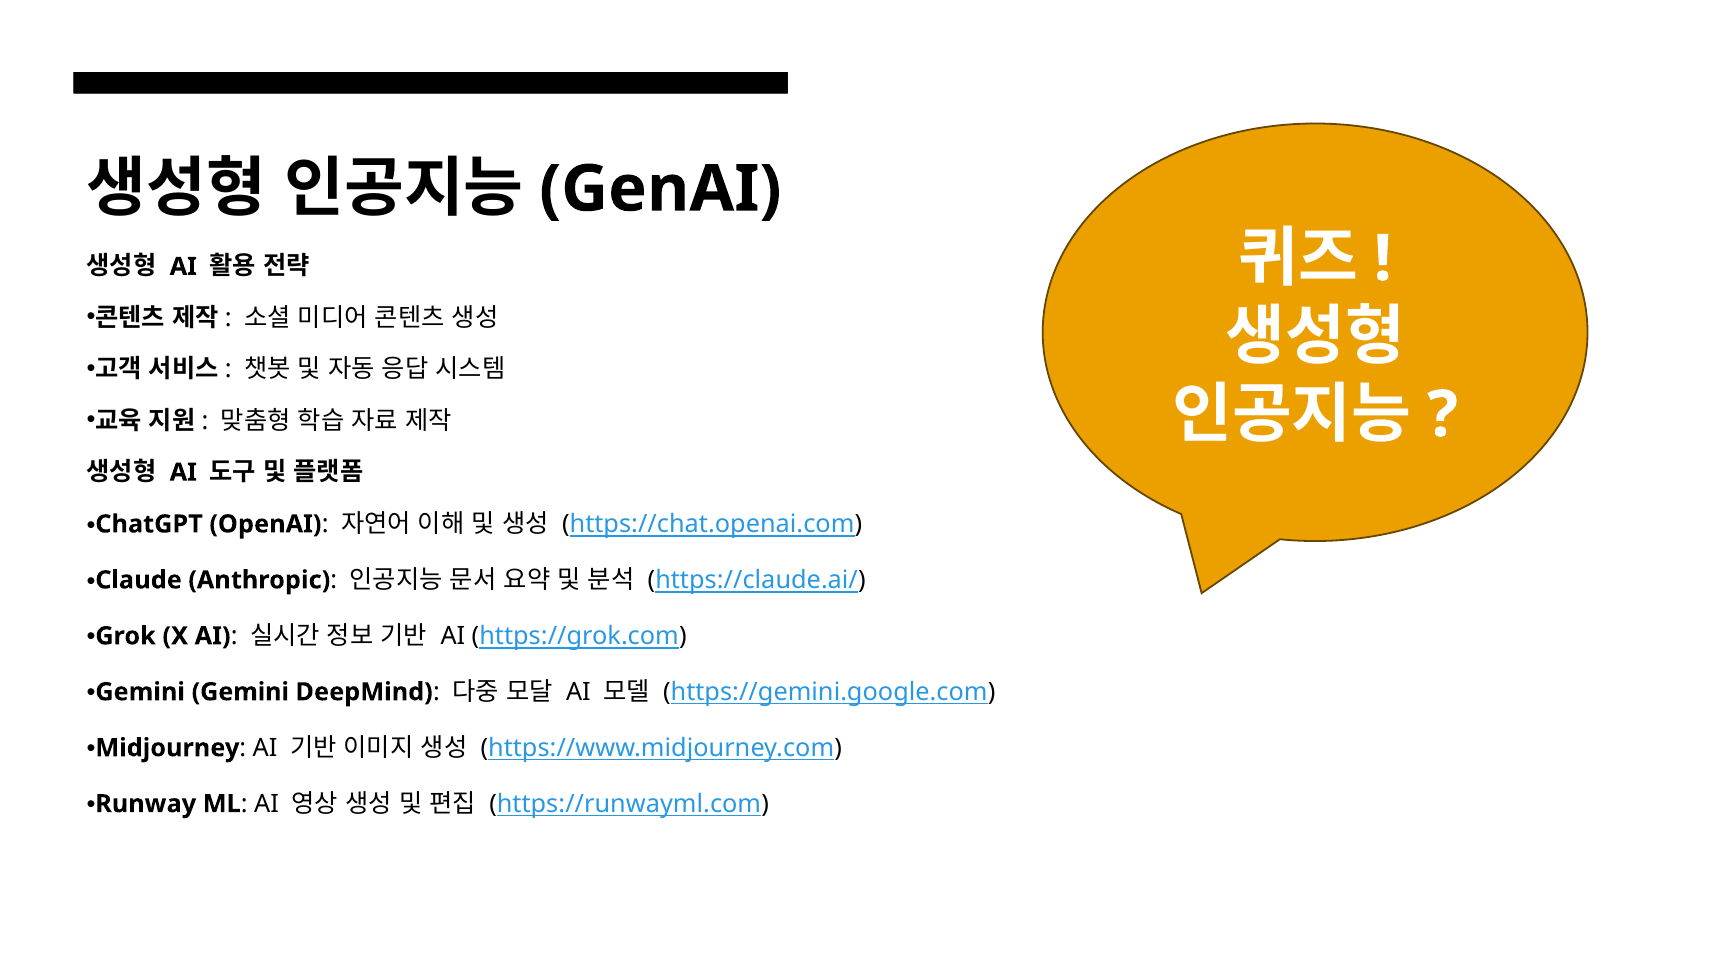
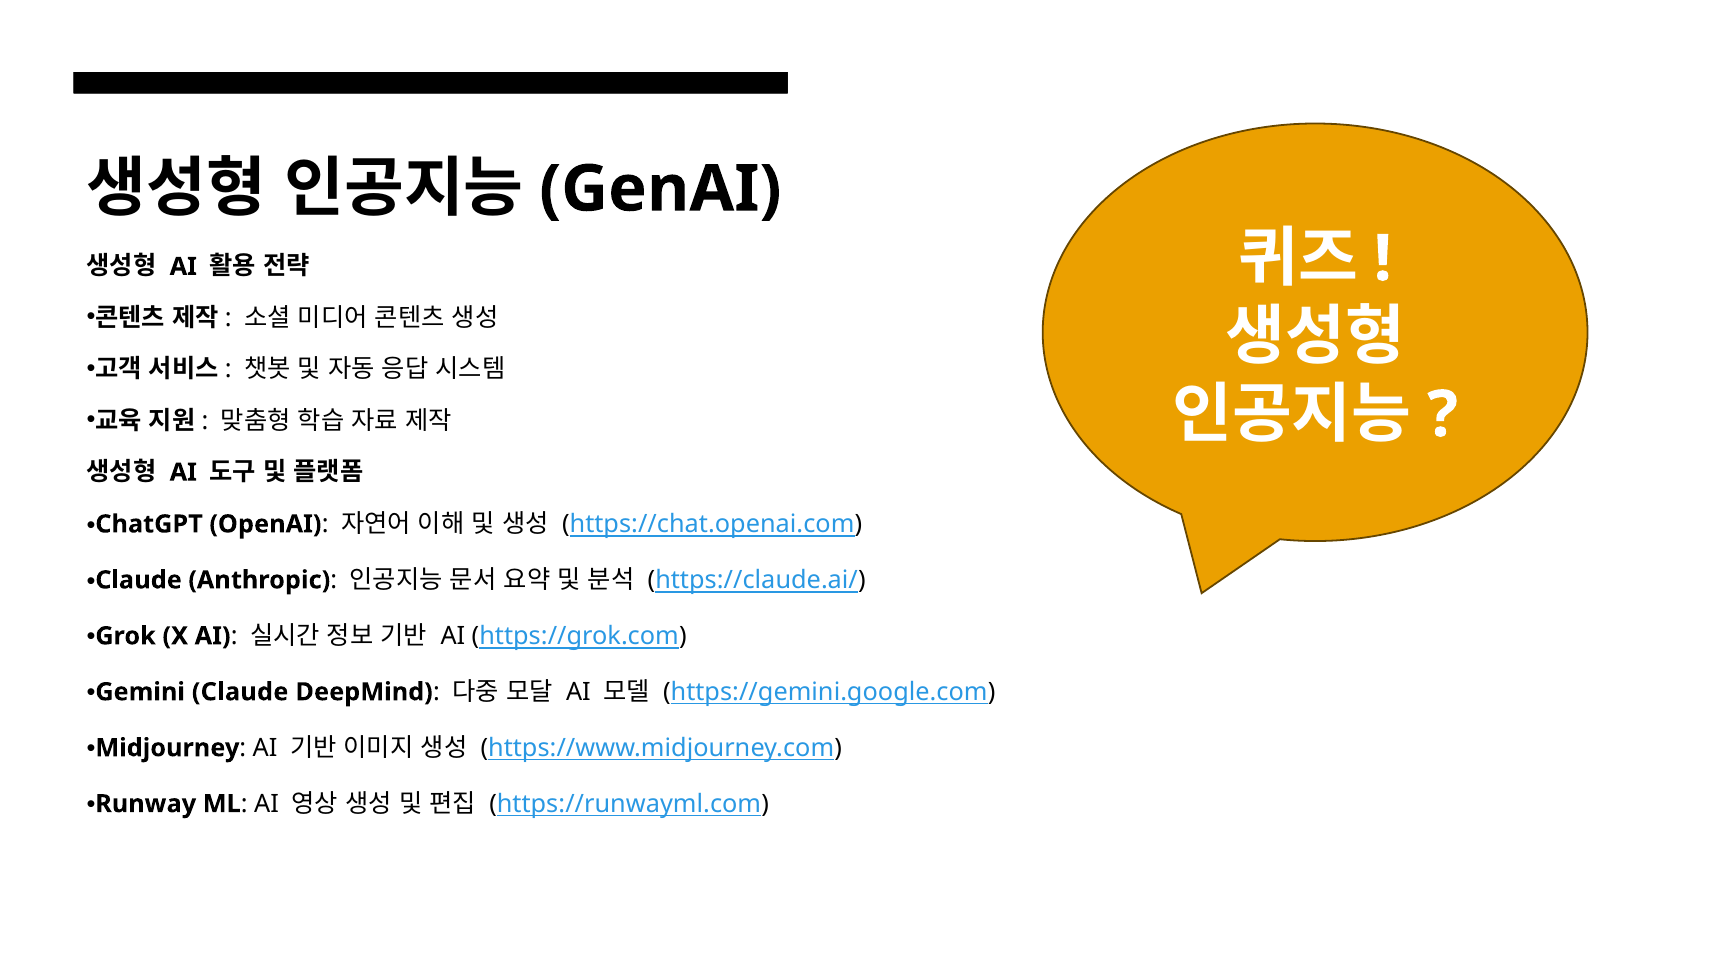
Gemini Gemini: Gemini -> Claude
